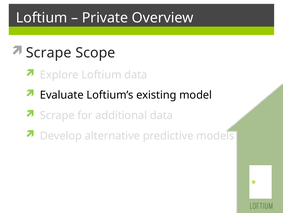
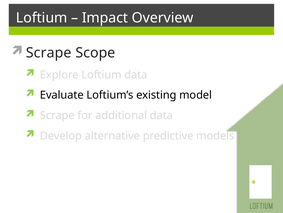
Private: Private -> Impact
